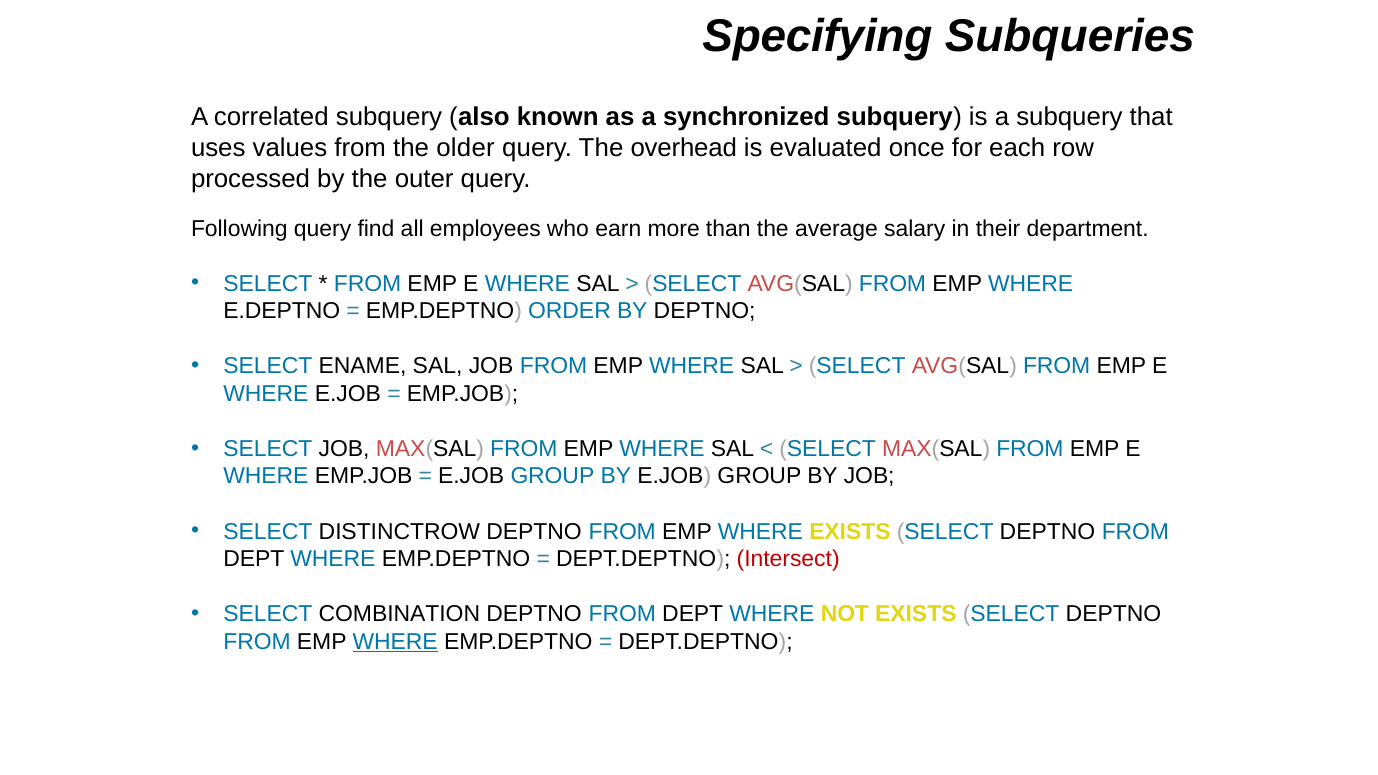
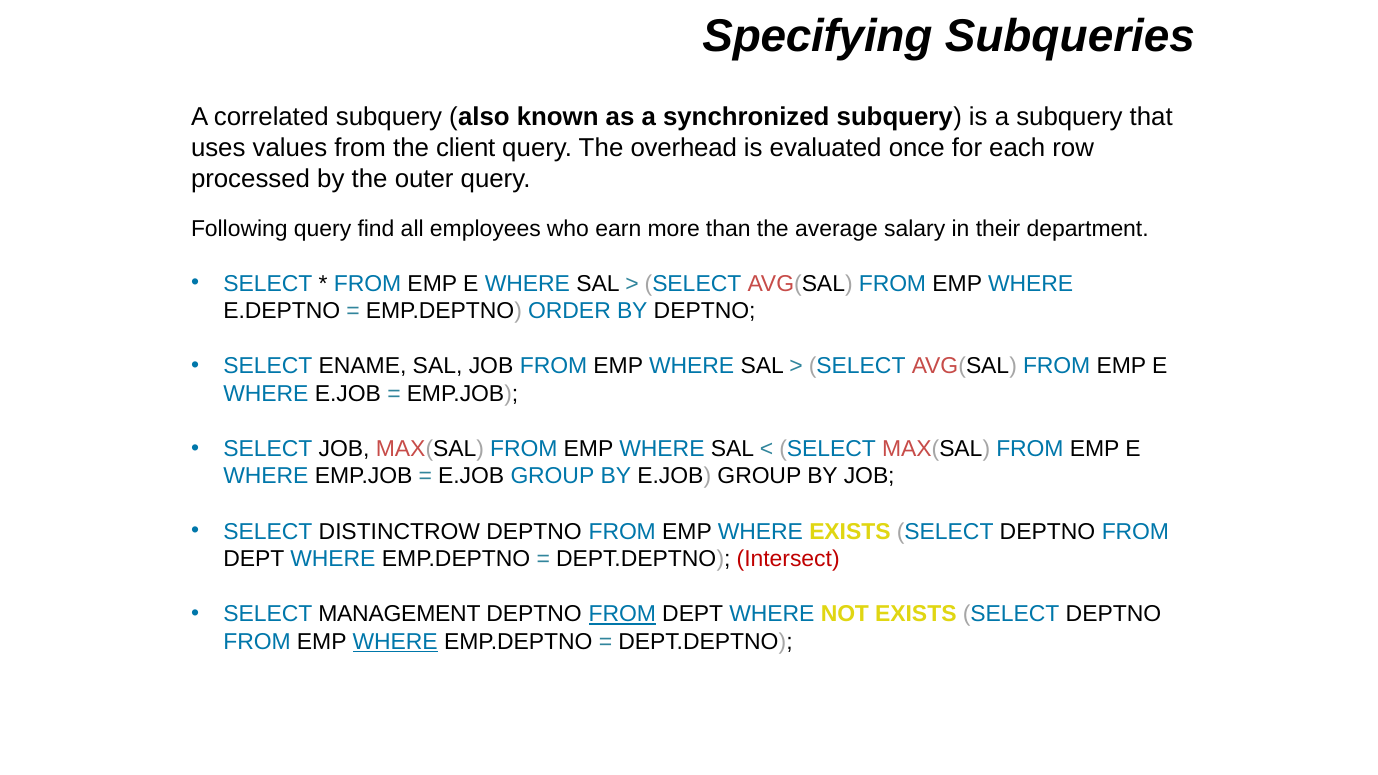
older: older -> client
COMBINATION: COMBINATION -> MANAGEMENT
FROM at (622, 614) underline: none -> present
